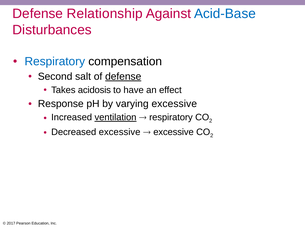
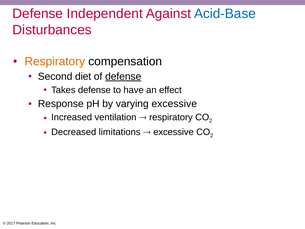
Relationship: Relationship -> Independent
Respiratory at (55, 61) colour: blue -> orange
salt: salt -> diet
Takes acidosis: acidosis -> defense
ventilation underline: present -> none
Decreased excessive: excessive -> limitations
